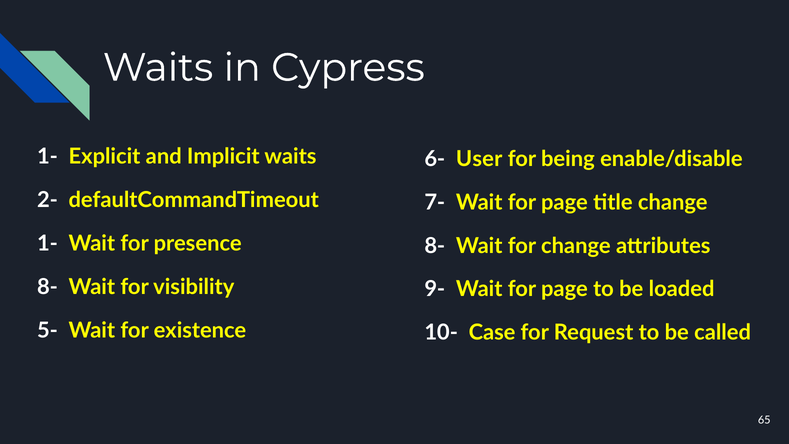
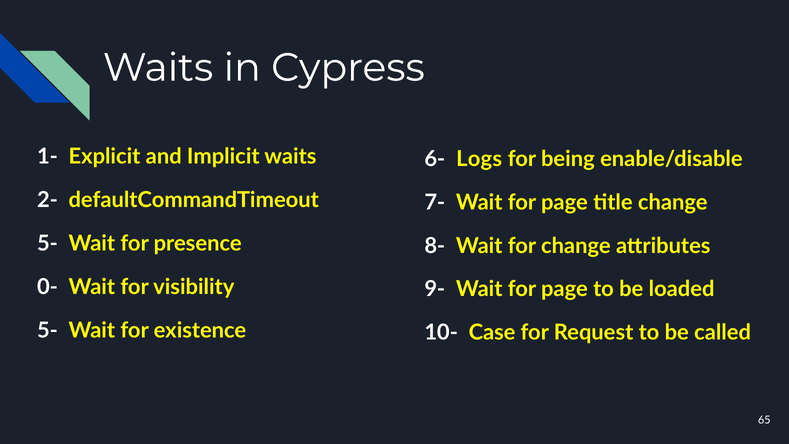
User: User -> Logs
1- at (47, 243): 1- -> 5-
8- at (47, 287): 8- -> 0-
